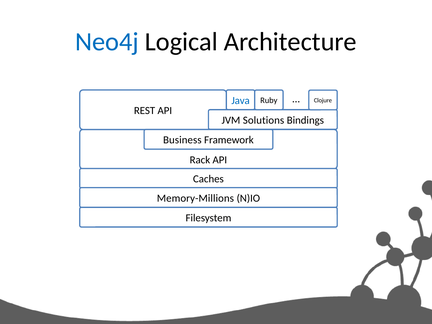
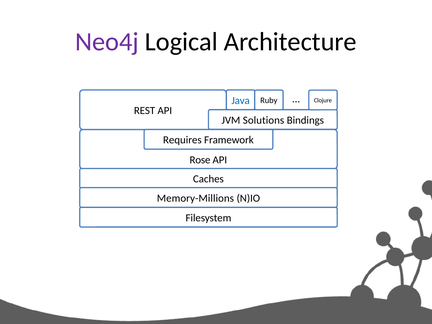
Neo4j colour: blue -> purple
Business: Business -> Requires
Rack: Rack -> Rose
